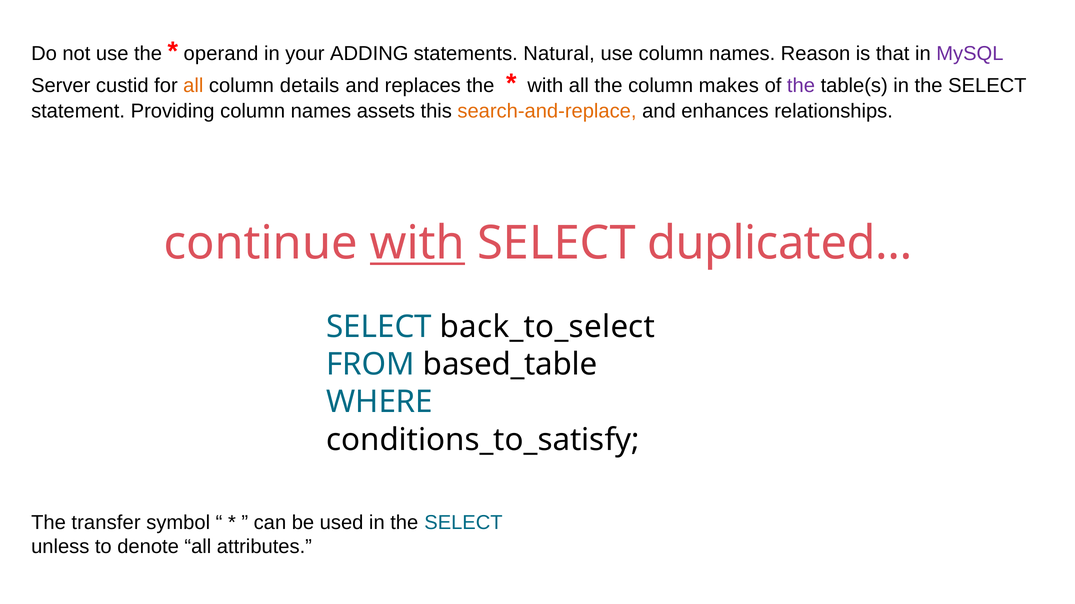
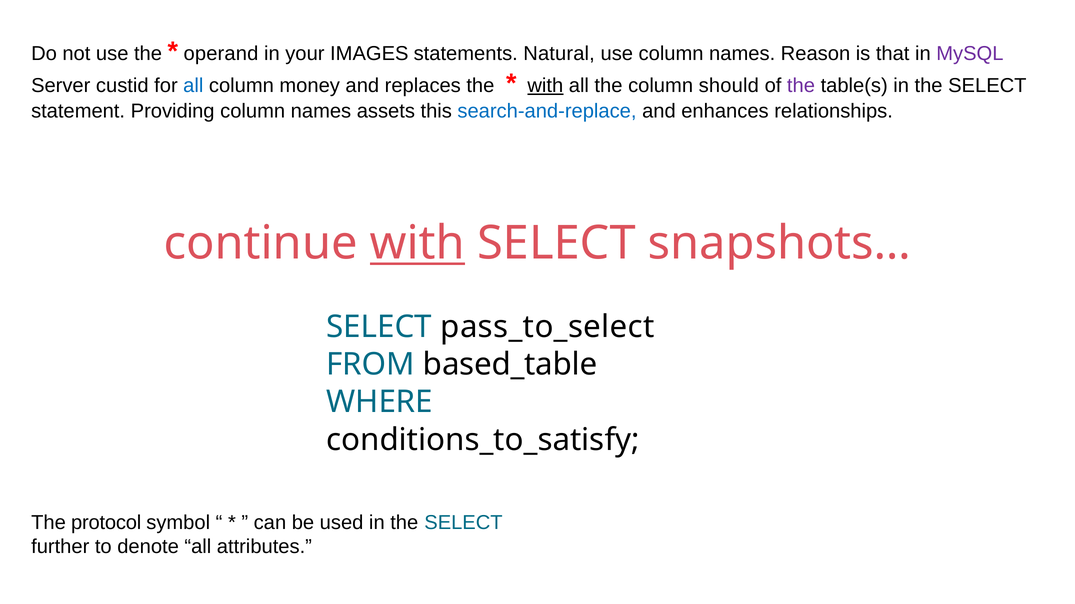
ADDING: ADDING -> IMAGES
all at (193, 86) colour: orange -> blue
details: details -> money
with at (545, 86) underline: none -> present
makes: makes -> should
search-and-replace colour: orange -> blue
duplicated…: duplicated… -> snapshots…
back_to_select: back_to_select -> pass_to_select
transfer: transfer -> protocol
unless: unless -> further
